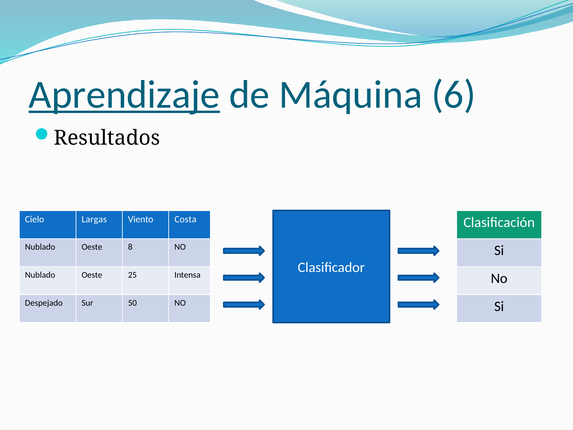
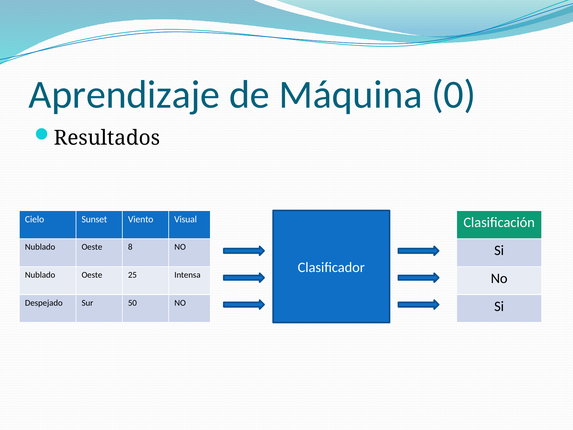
Aprendizaje underline: present -> none
6: 6 -> 0
Largas: Largas -> Sunset
Costa: Costa -> Visual
